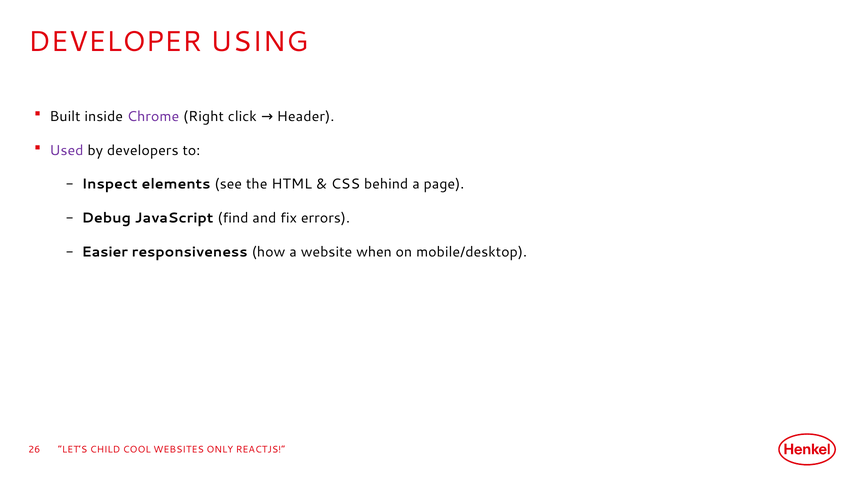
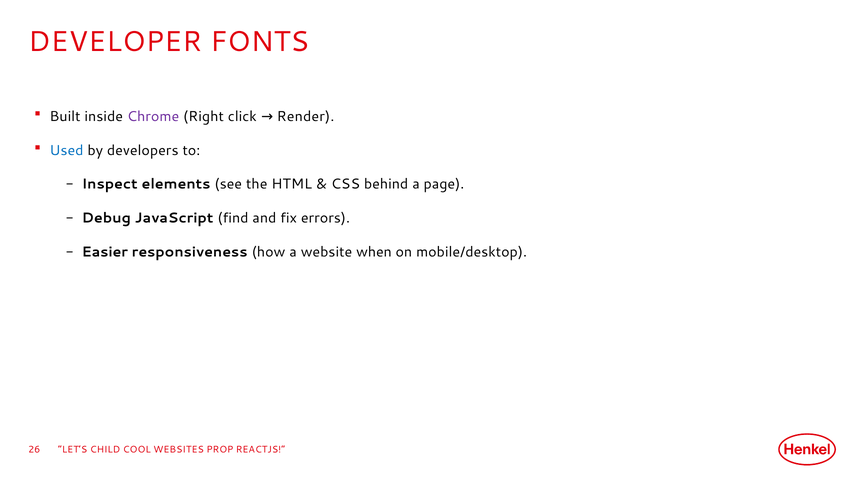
USING: USING -> FONTS
Header: Header -> Render
Used colour: purple -> blue
ONLY: ONLY -> PROP
